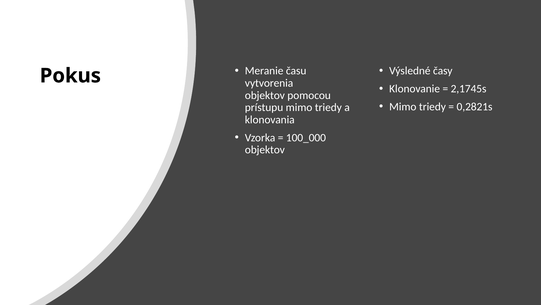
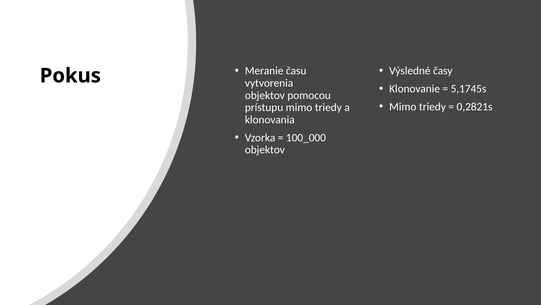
2,1745s: 2,1745s -> 5,1745s
